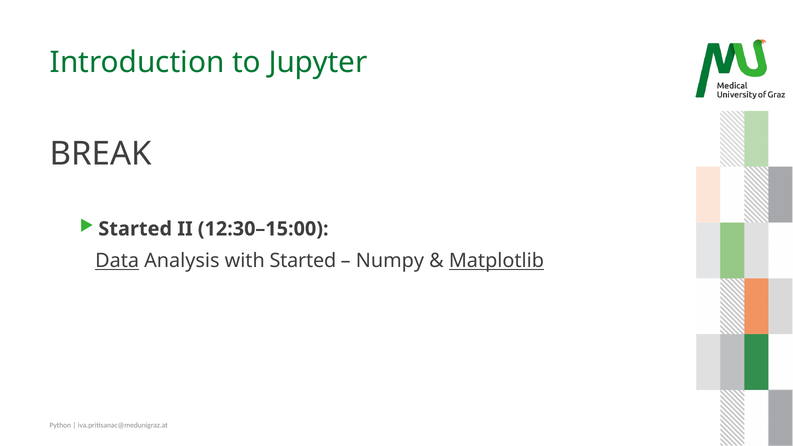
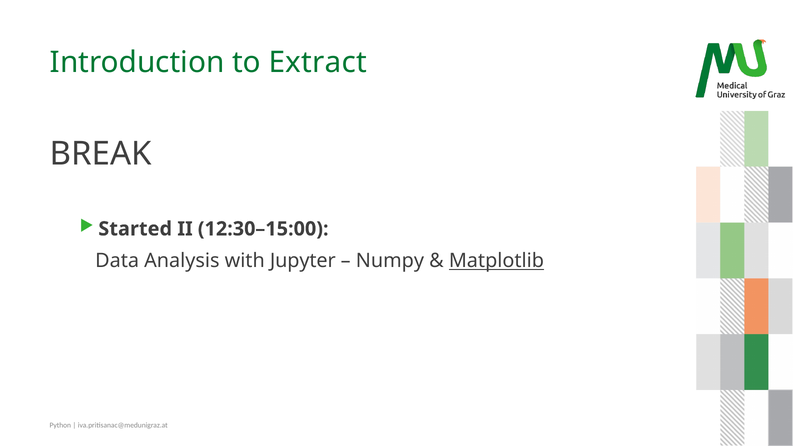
Jupyter: Jupyter -> Extract
Data underline: present -> none
with Started: Started -> Jupyter
